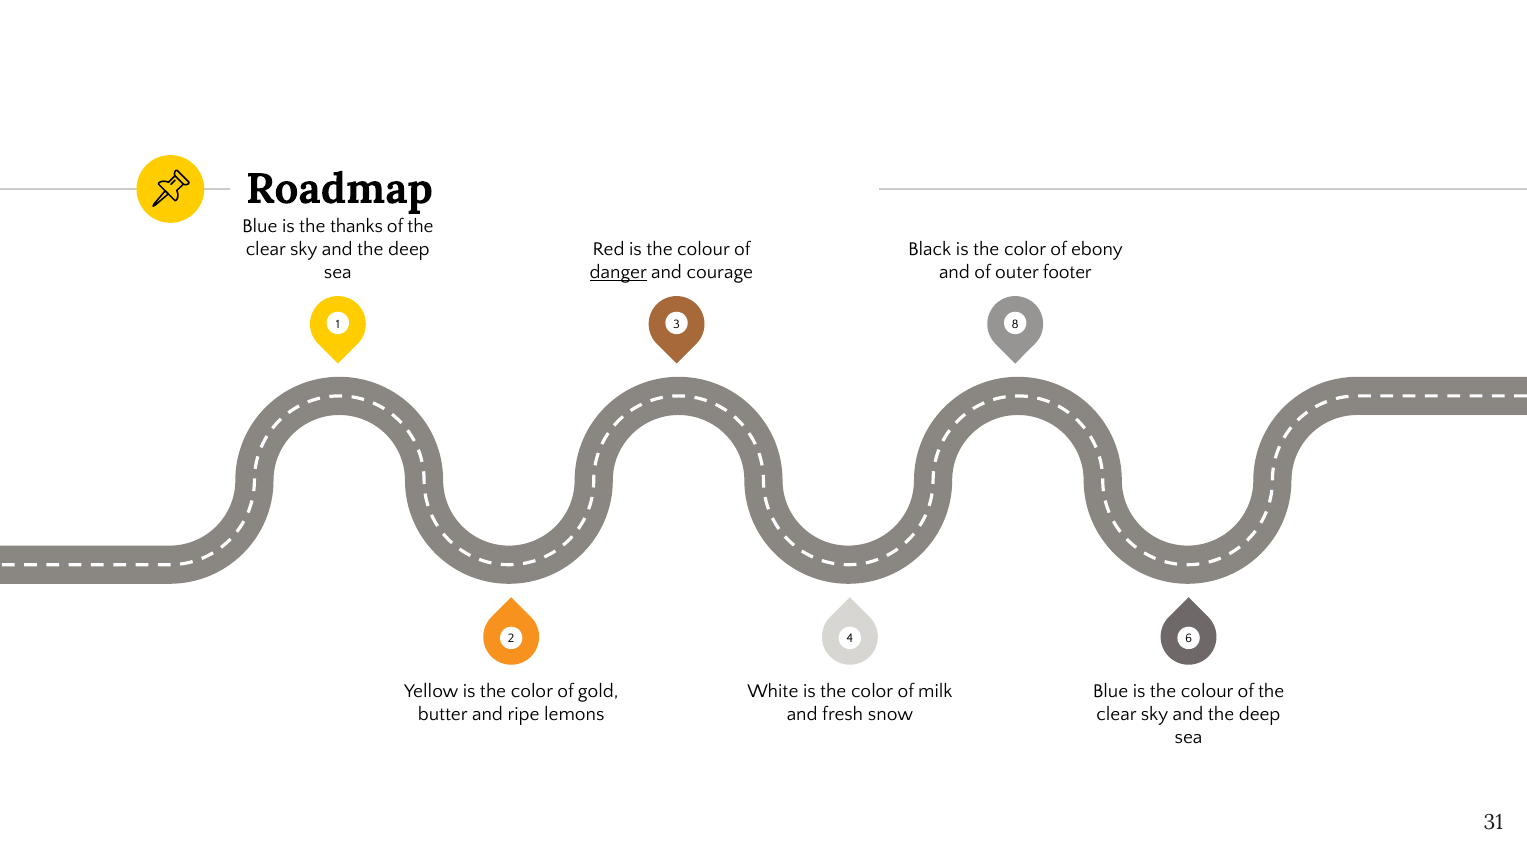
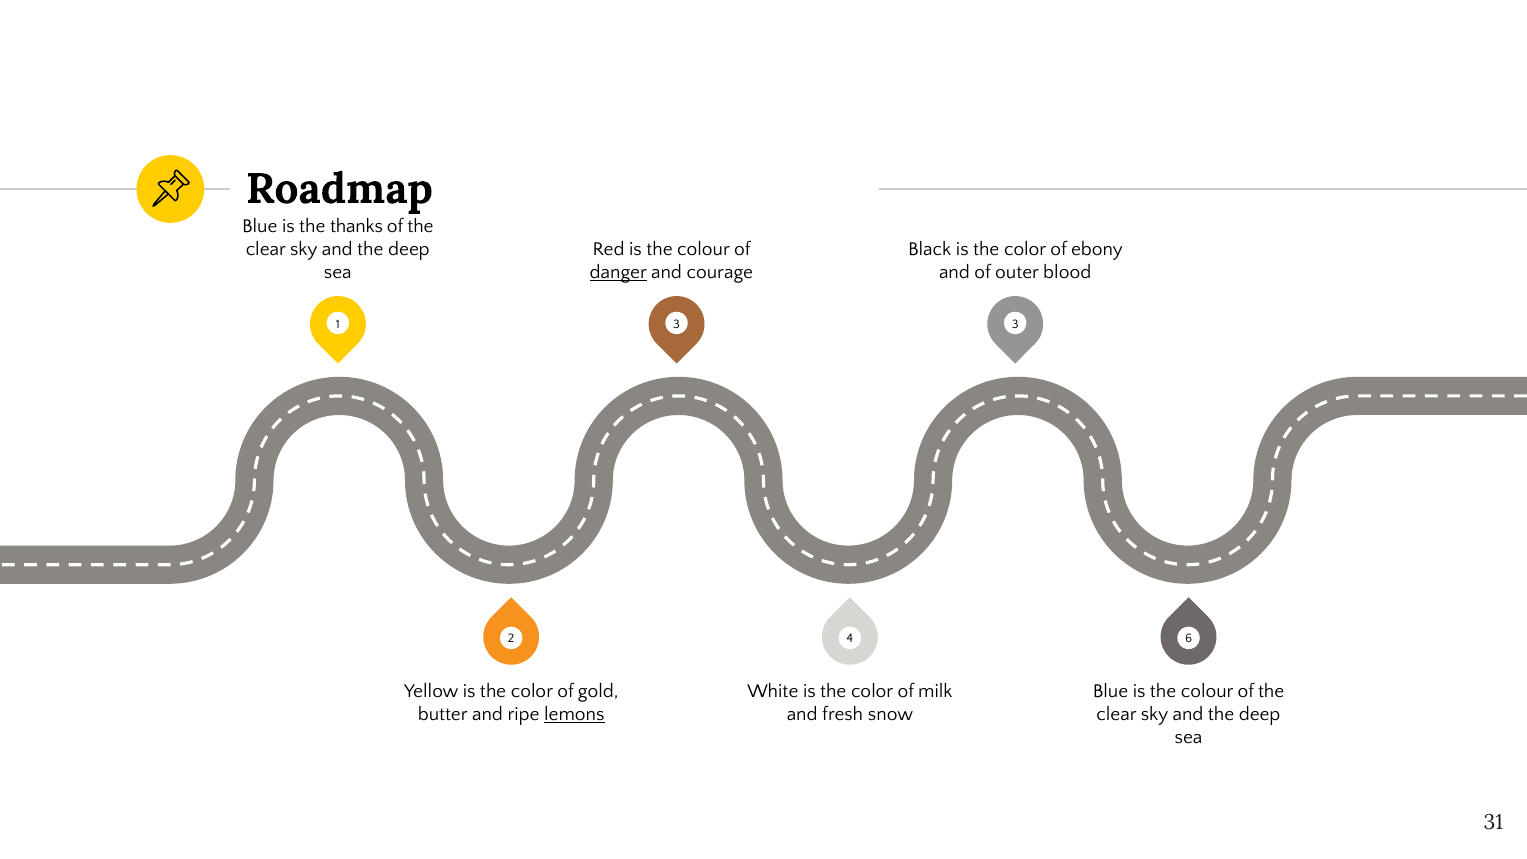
footer: footer -> blood
3 8: 8 -> 3
lemons underline: none -> present
